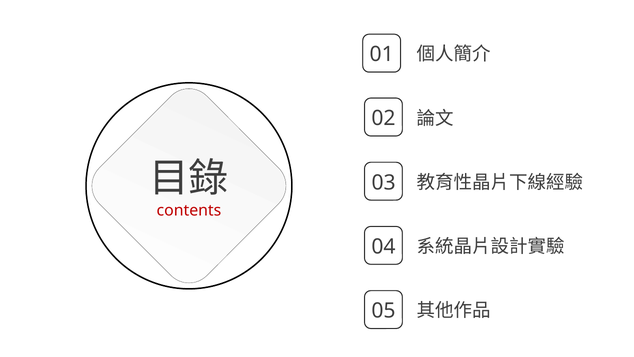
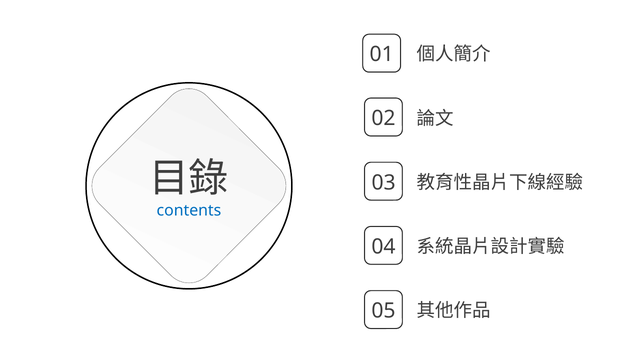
contents colour: red -> blue
